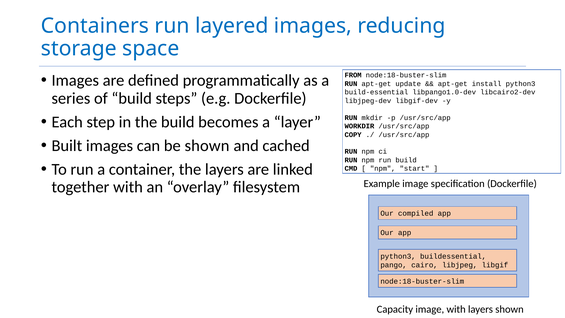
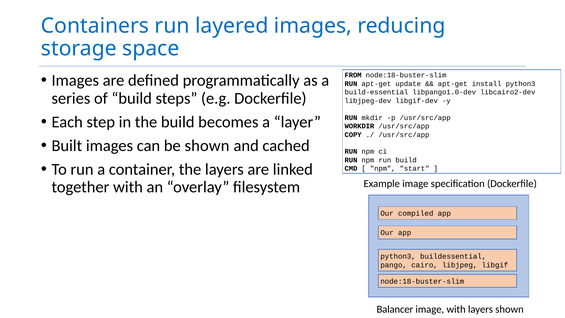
Capacity: Capacity -> Balancer
